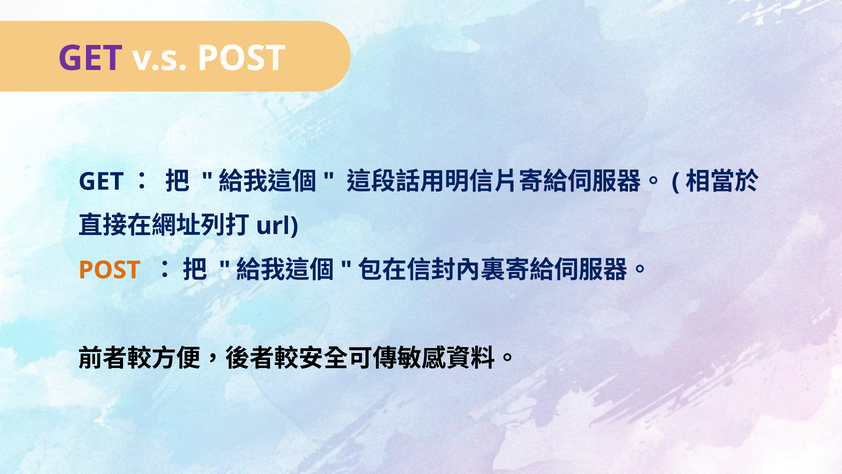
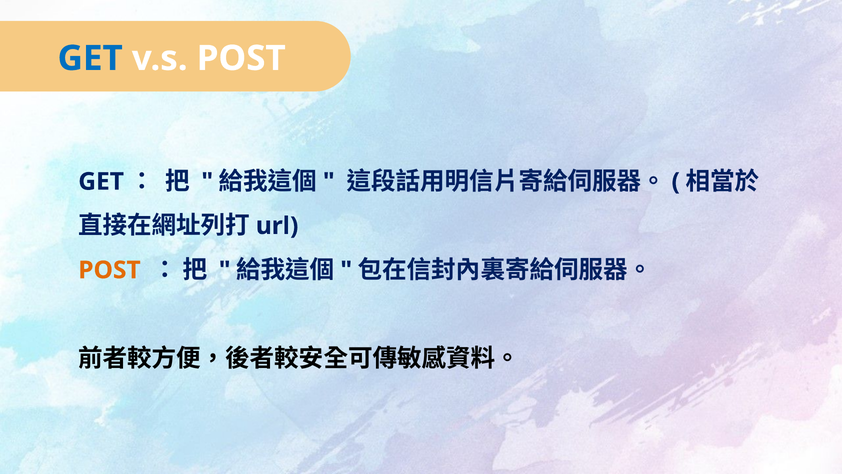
GET at (90, 58) colour: purple -> blue
